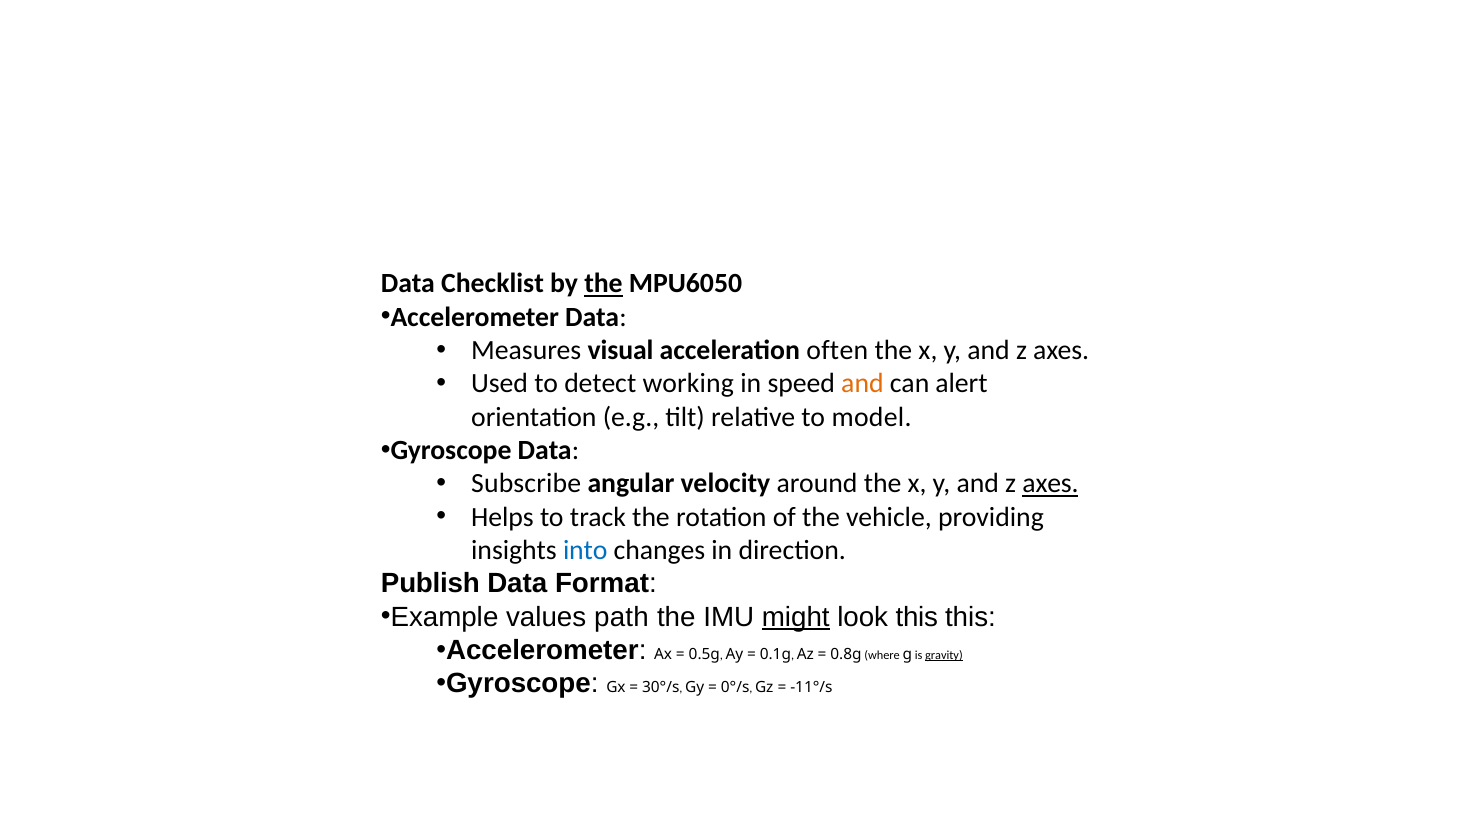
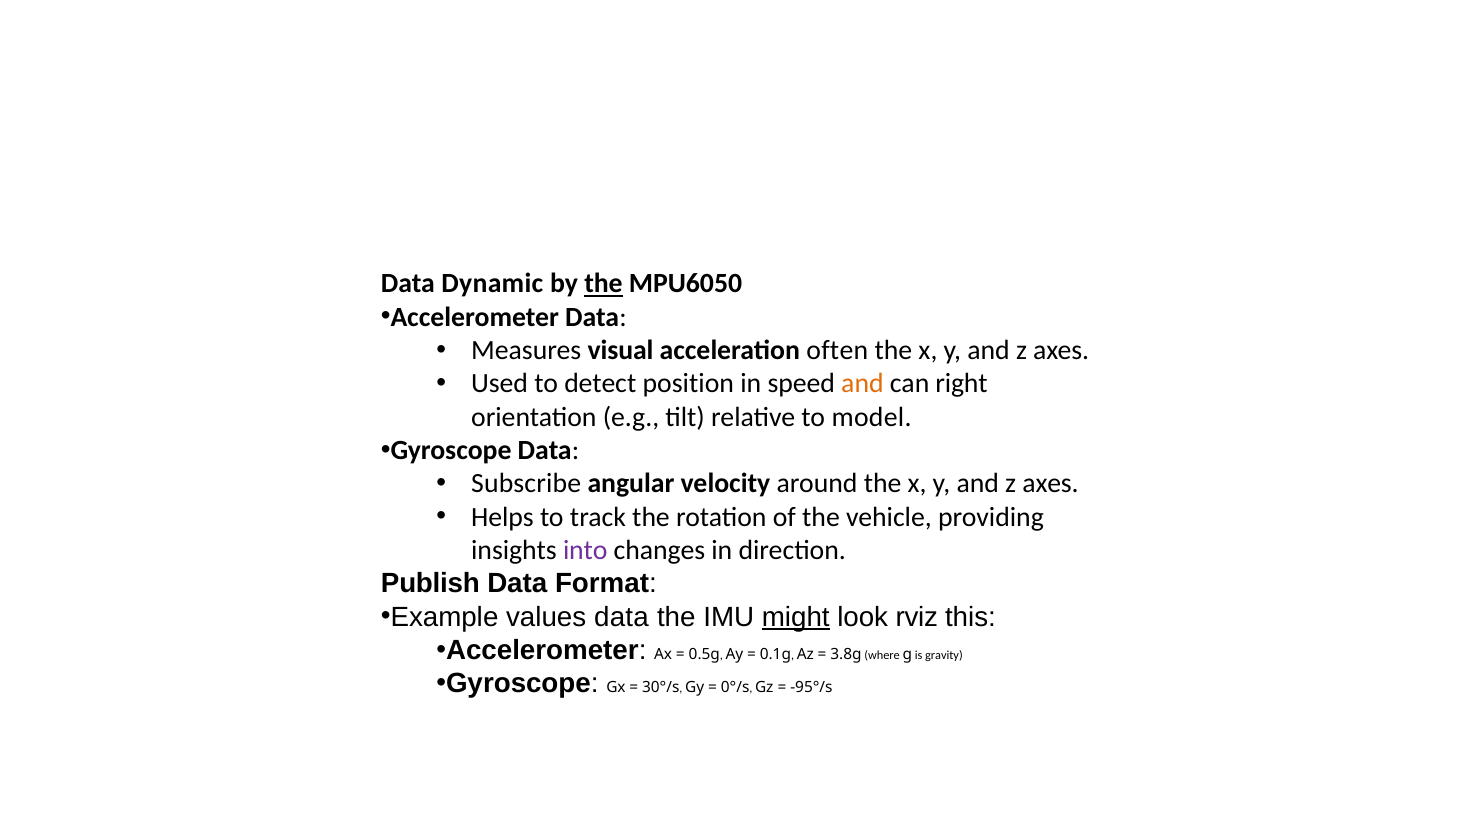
Checklist: Checklist -> Dynamic
working: working -> position
alert: alert -> right
axes at (1050, 483) underline: present -> none
into colour: blue -> purple
values path: path -> data
look this: this -> rviz
0.8g: 0.8g -> 3.8g
gravity underline: present -> none
-11°/s: -11°/s -> -95°/s
